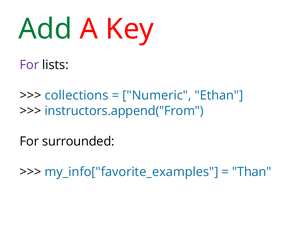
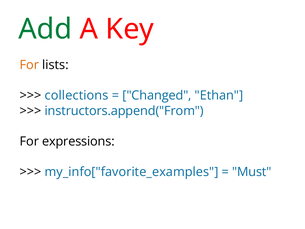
For at (29, 65) colour: purple -> orange
Numeric: Numeric -> Changed
surrounded: surrounded -> expressions
Than: Than -> Must
